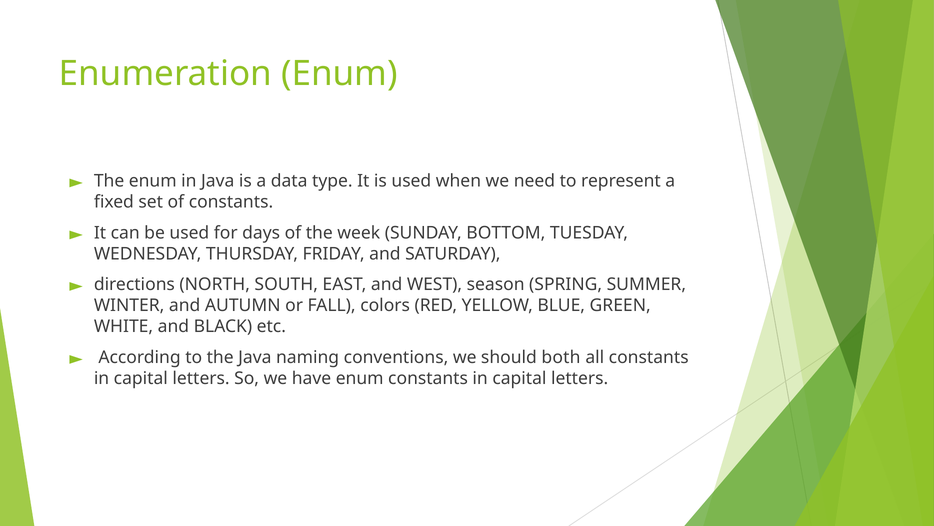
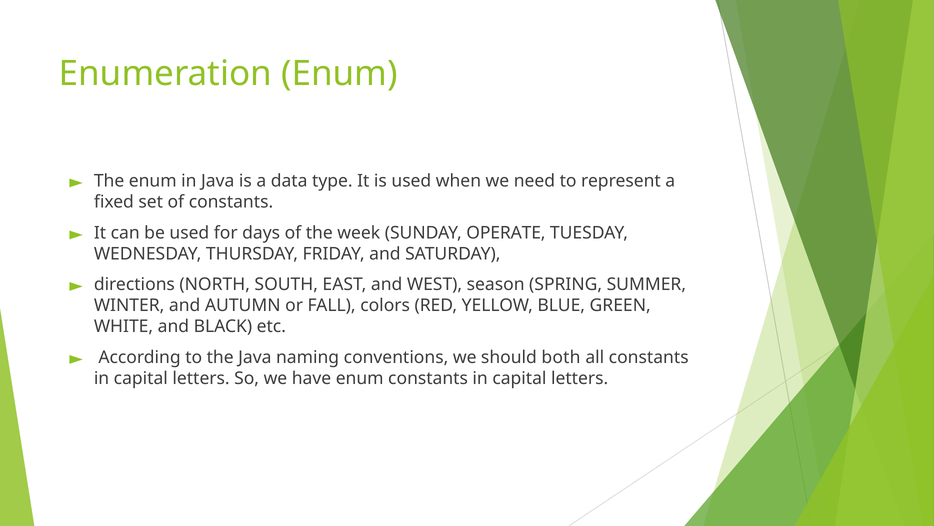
BOTTOM: BOTTOM -> OPERATE
